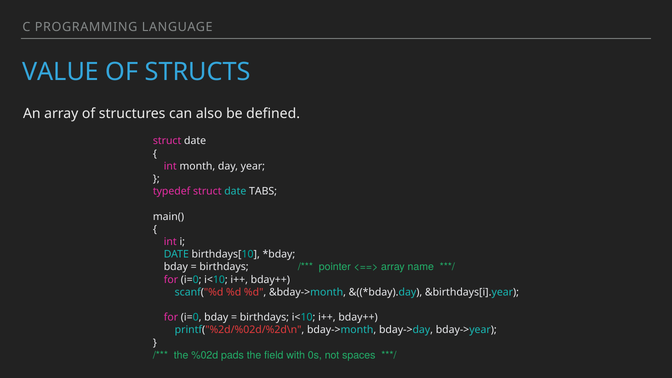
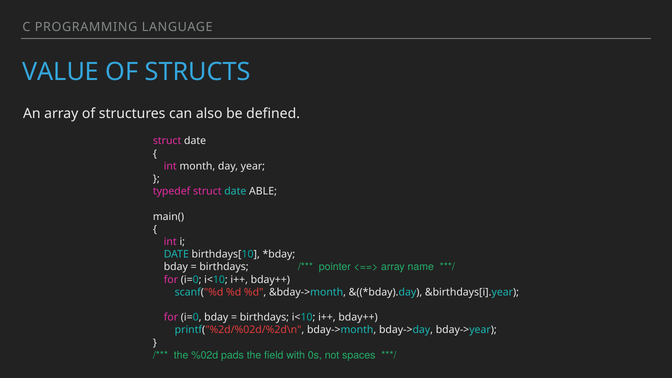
TABS: TABS -> ABLE
